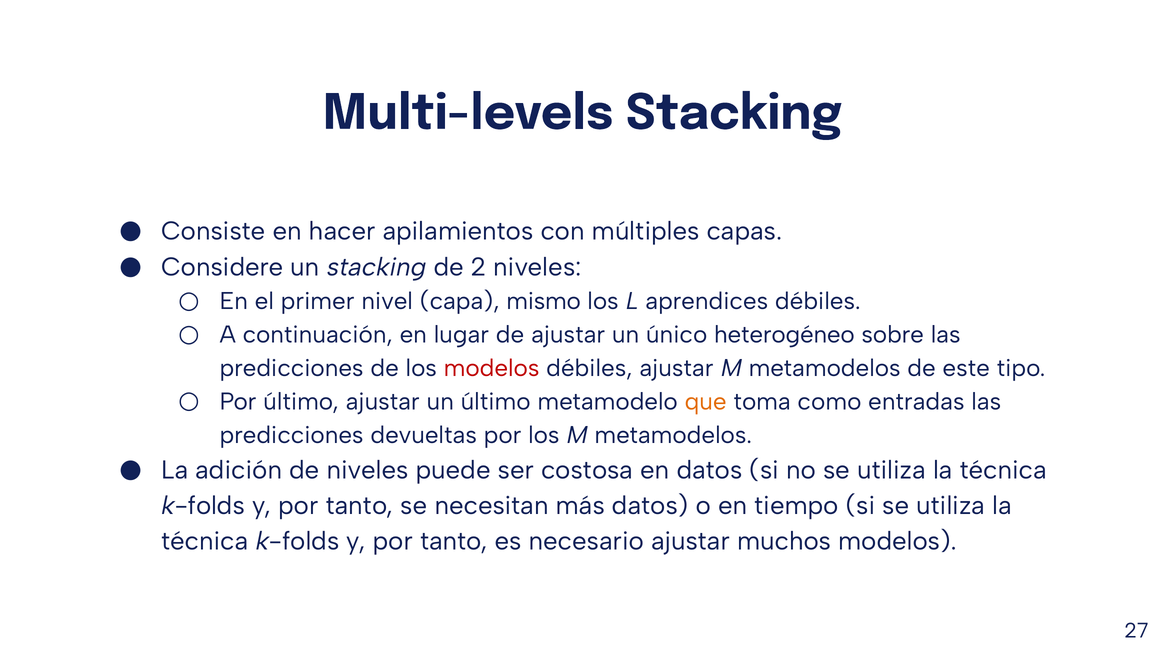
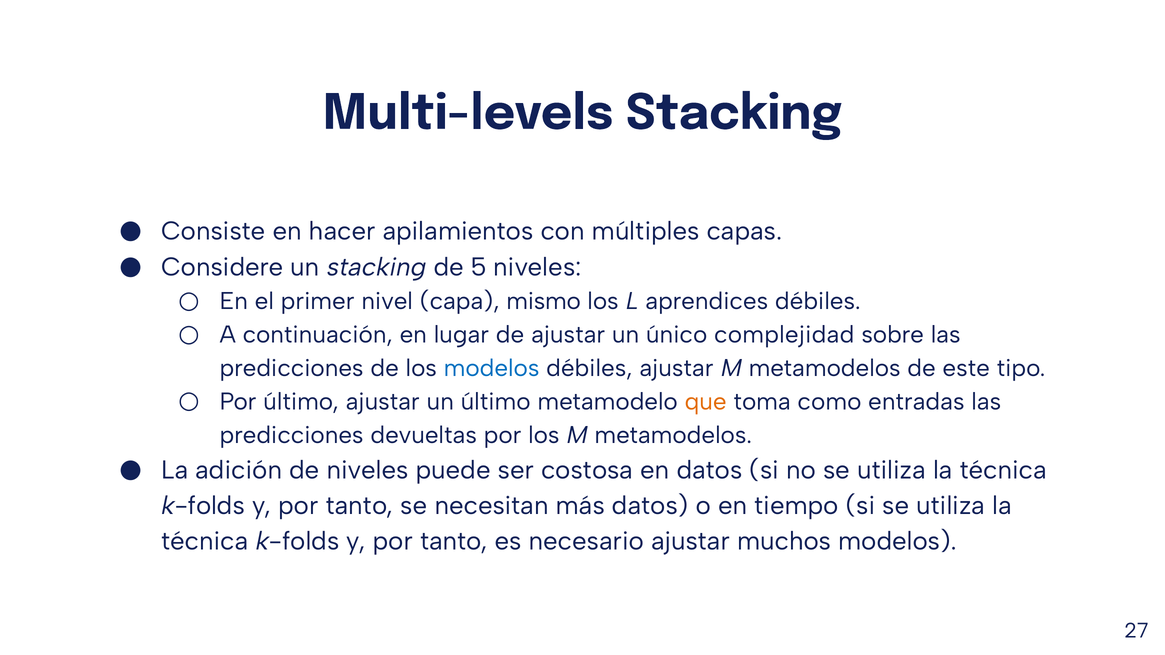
2: 2 -> 5
heterogéneo: heterogéneo -> complejidad
modelos at (492, 368) colour: red -> blue
